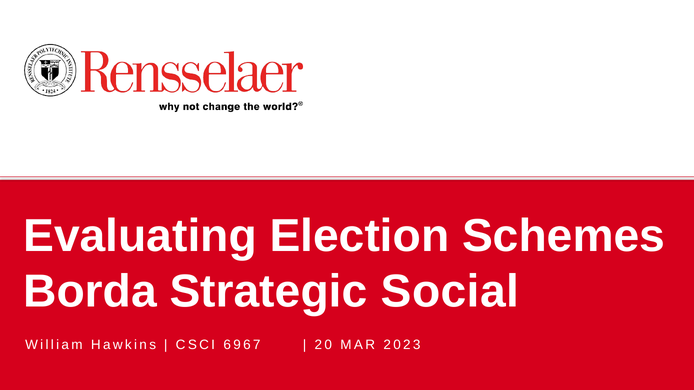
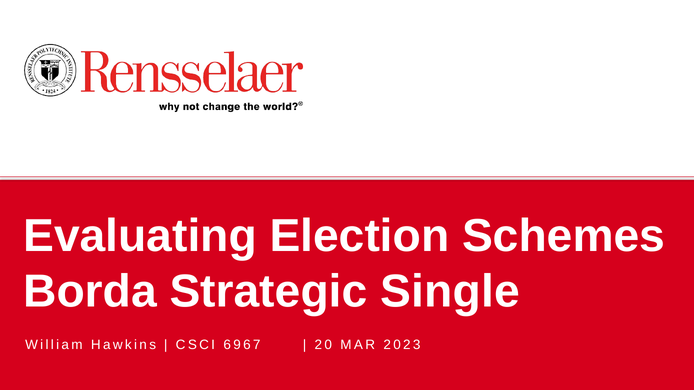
Social: Social -> Single
